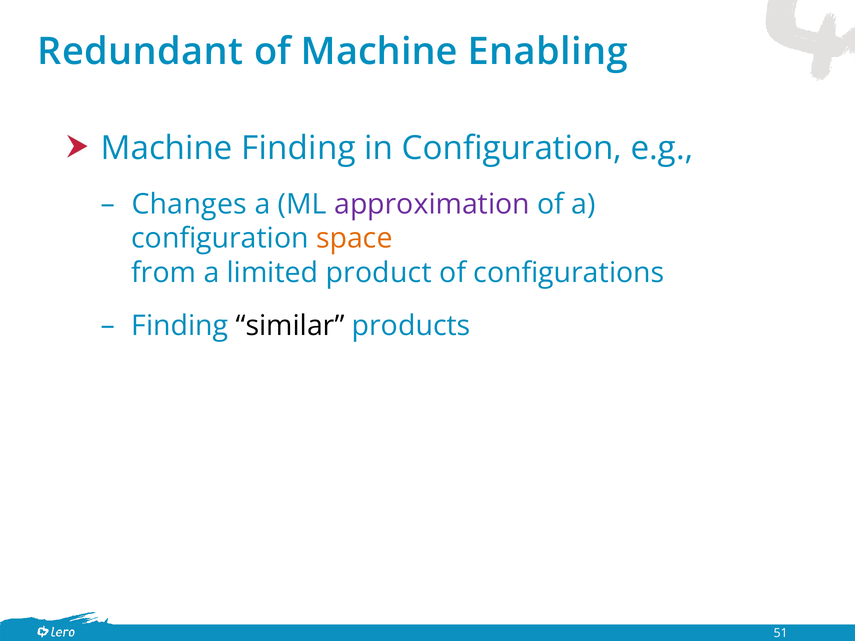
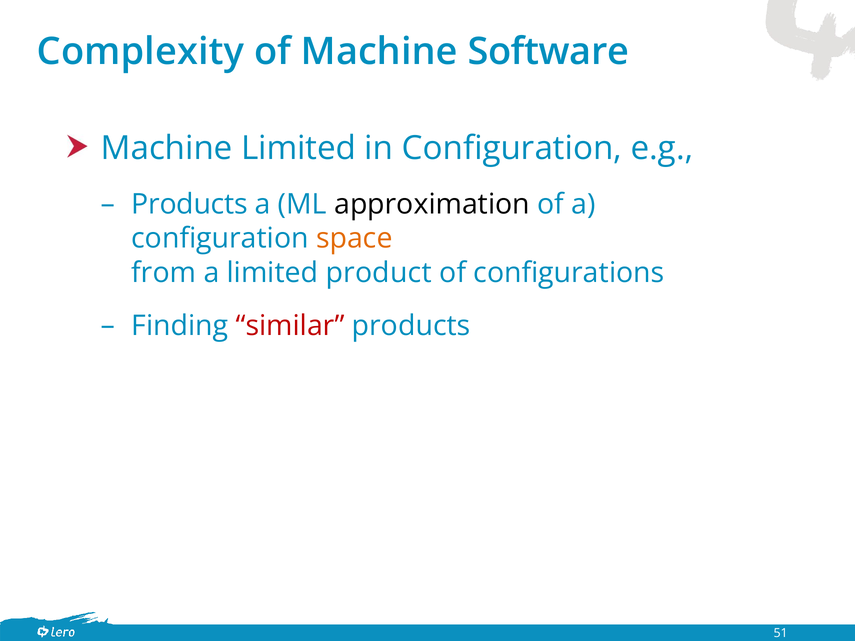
Redundant: Redundant -> Complexity
Enabling: Enabling -> Software
Machine Finding: Finding -> Limited
Changes at (189, 204): Changes -> Products
approximation colour: purple -> black
similar colour: black -> red
